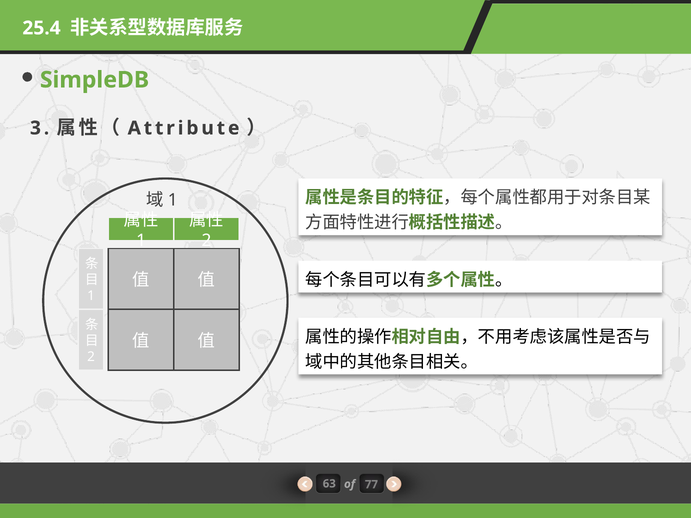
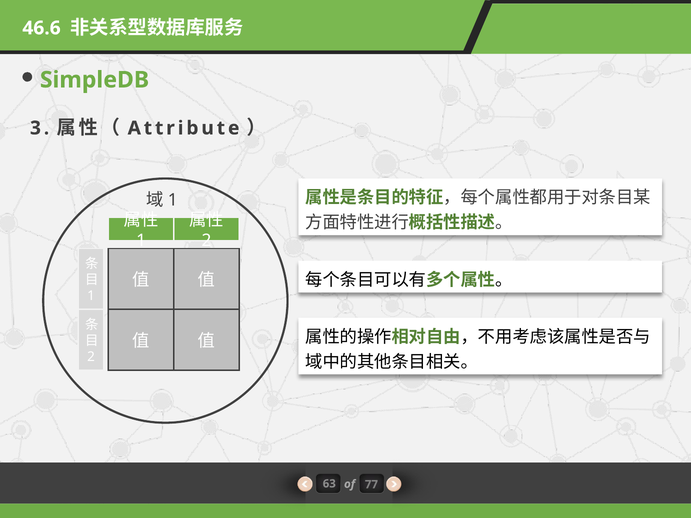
25.4: 25.4 -> 46.6
